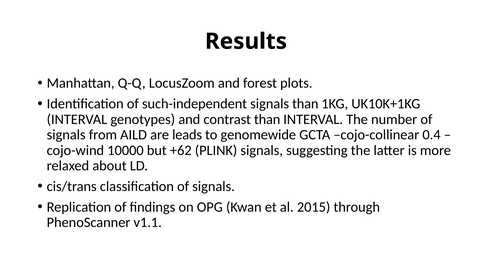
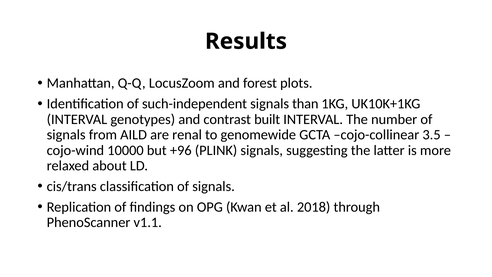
contrast than: than -> built
leads: leads -> renal
0.4: 0.4 -> 3.5
+62: +62 -> +96
2015: 2015 -> 2018
